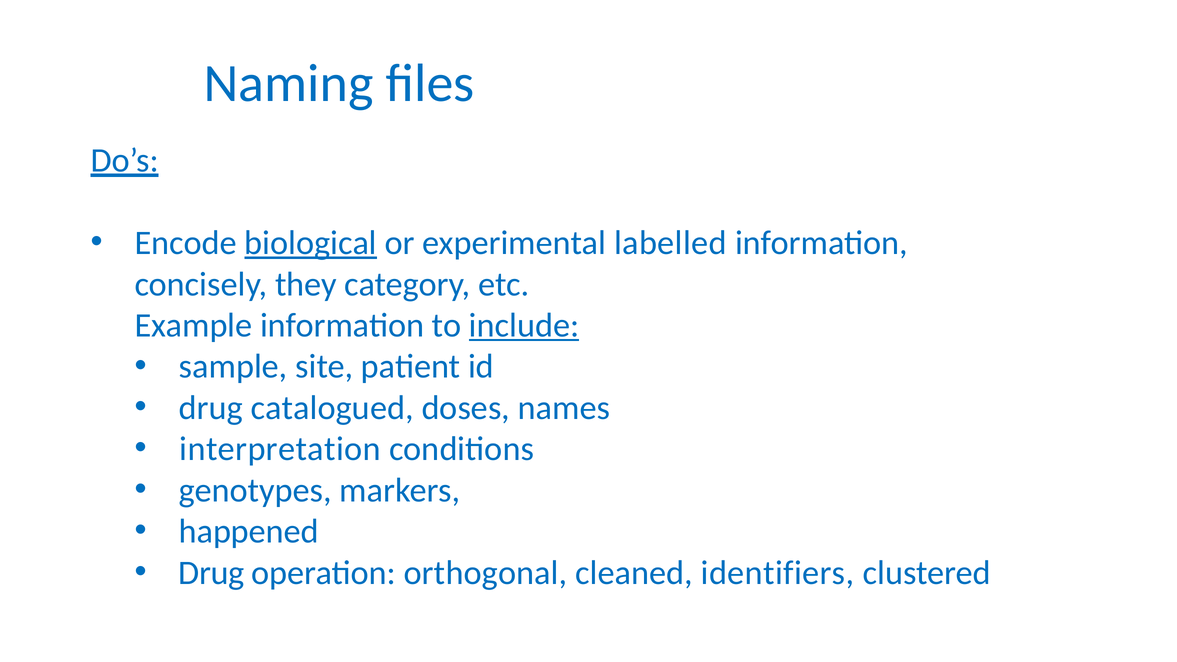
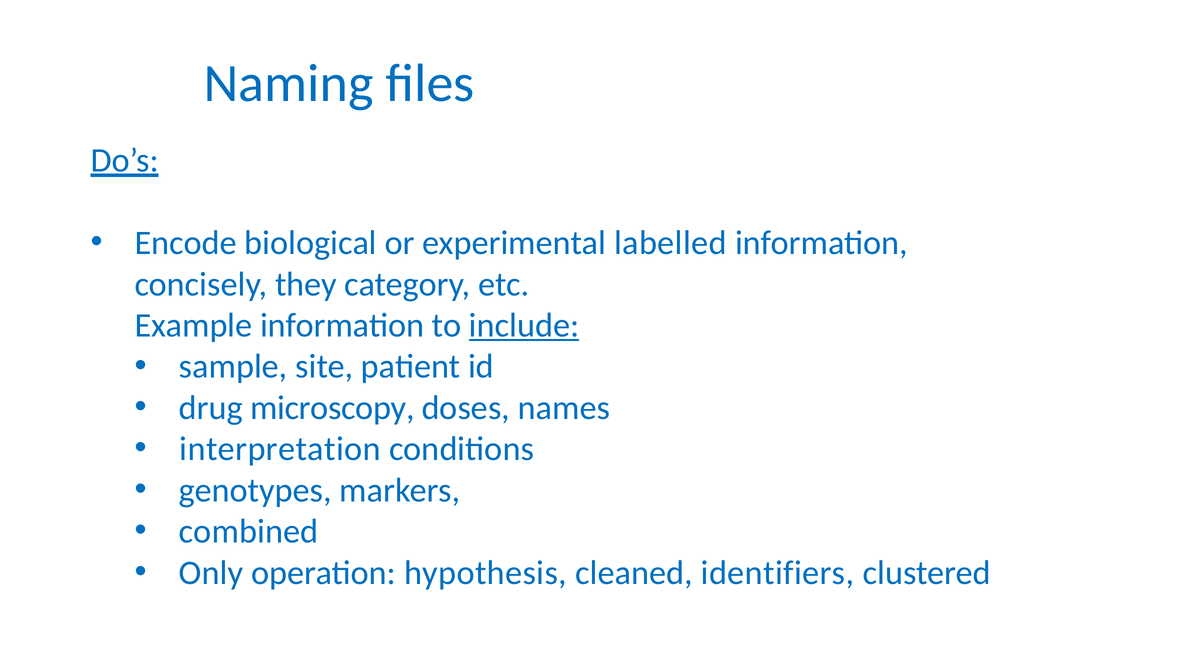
biological underline: present -> none
catalogued: catalogued -> microscopy
happened: happened -> combined
Drug at (211, 573): Drug -> Only
orthogonal: orthogonal -> hypothesis
